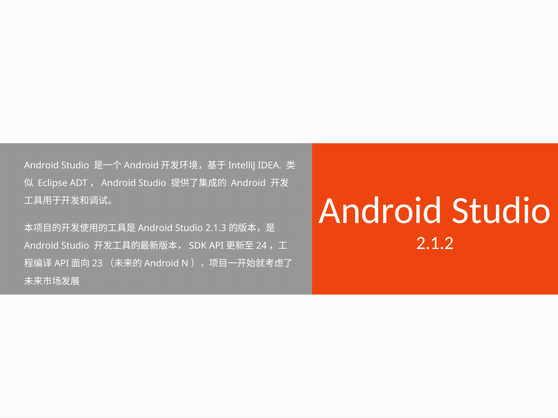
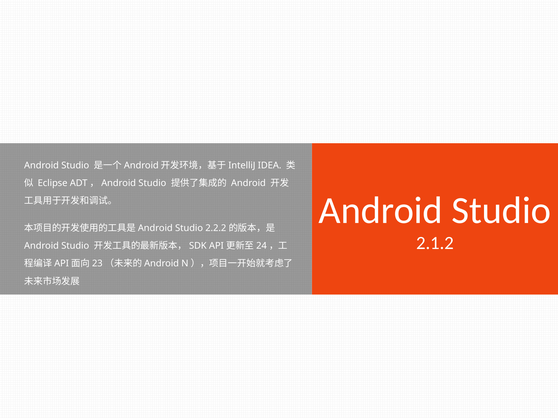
2.1.3: 2.1.3 -> 2.2.2
